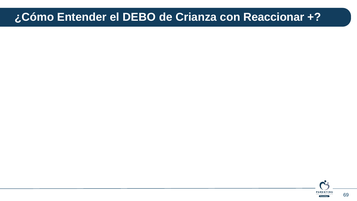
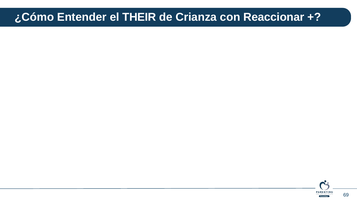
DEBO: DEBO -> THEIR
